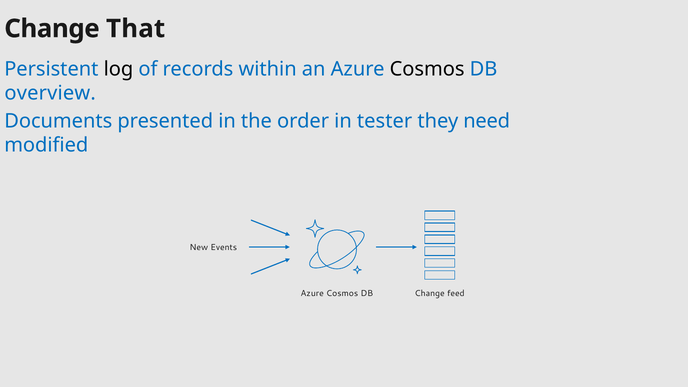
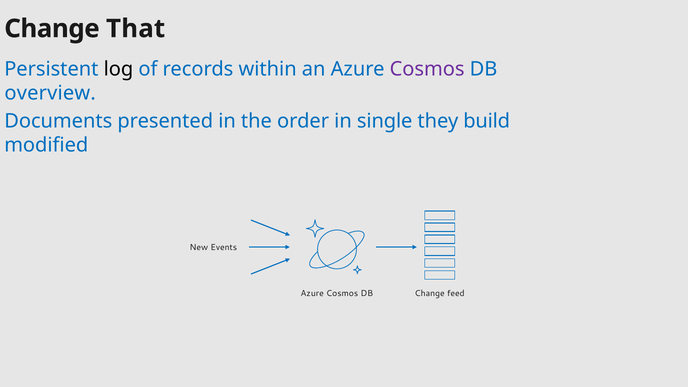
Cosmos at (427, 69) colour: black -> purple
tester: tester -> single
need: need -> build
